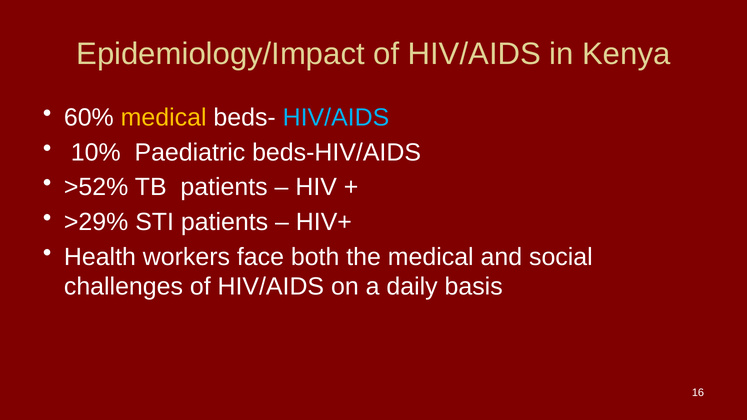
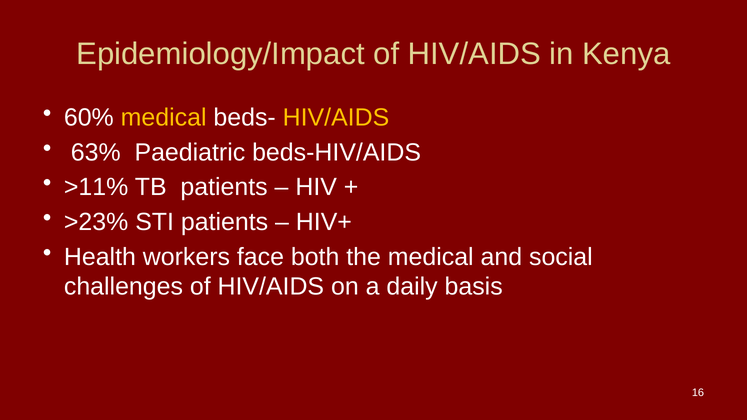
HIV/AIDS at (336, 118) colour: light blue -> yellow
10%: 10% -> 63%
>52%: >52% -> >11%
>29%: >29% -> >23%
